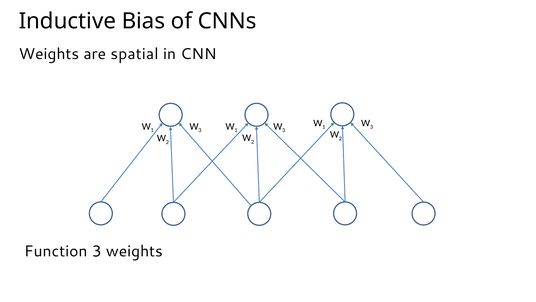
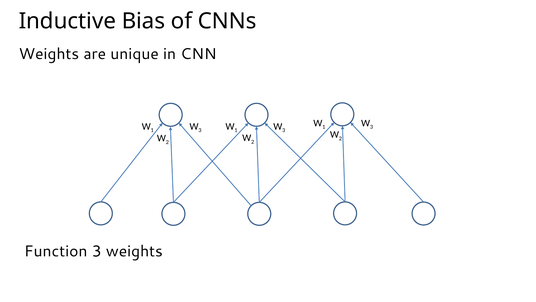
spatial: spatial -> unique
